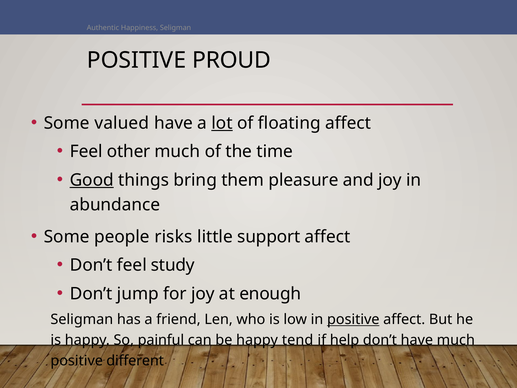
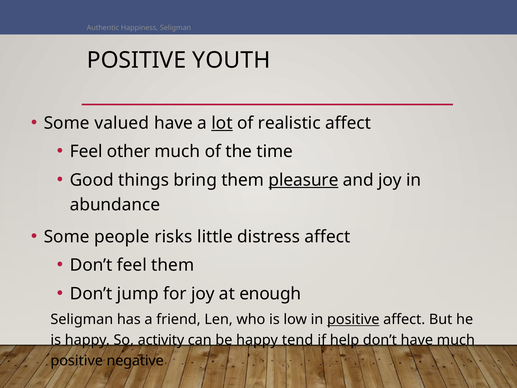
PROUD: PROUD -> YOUTH
floating: floating -> realistic
Good underline: present -> none
pleasure underline: none -> present
support: support -> distress
feel study: study -> them
painful: painful -> activity
different: different -> negative
